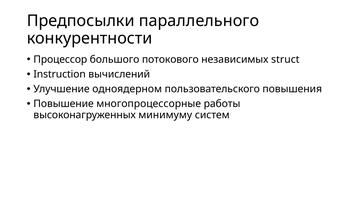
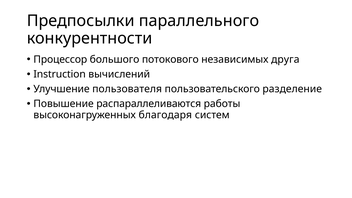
struct: struct -> друга
одноядерном: одноядерном -> пользователя
повышения: повышения -> разделение
многопроцессорные: многопроцессорные -> распараллеливаются
минимуму: минимуму -> благодаря
